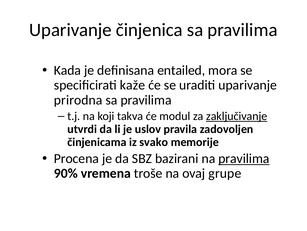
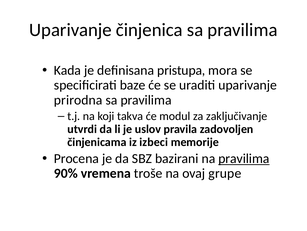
entailed: entailed -> pristupa
kaže: kaže -> baze
zaključivanje underline: present -> none
svako: svako -> izbeci
